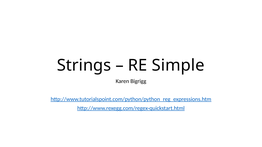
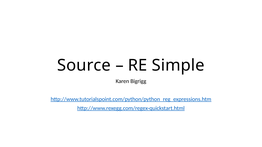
Strings: Strings -> Source
